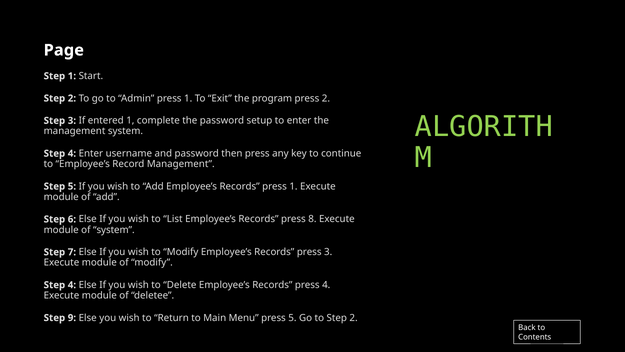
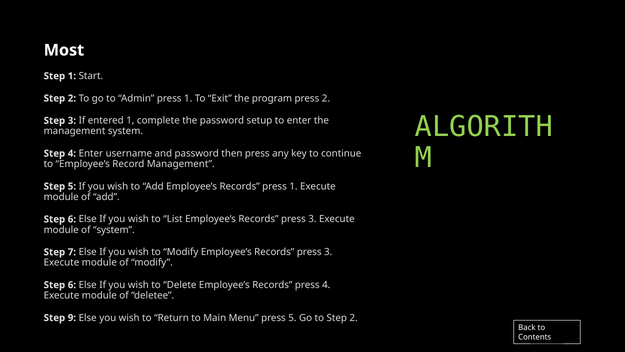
Page: Page -> Most
8 at (312, 219): 8 -> 3
4 at (72, 285): 4 -> 6
